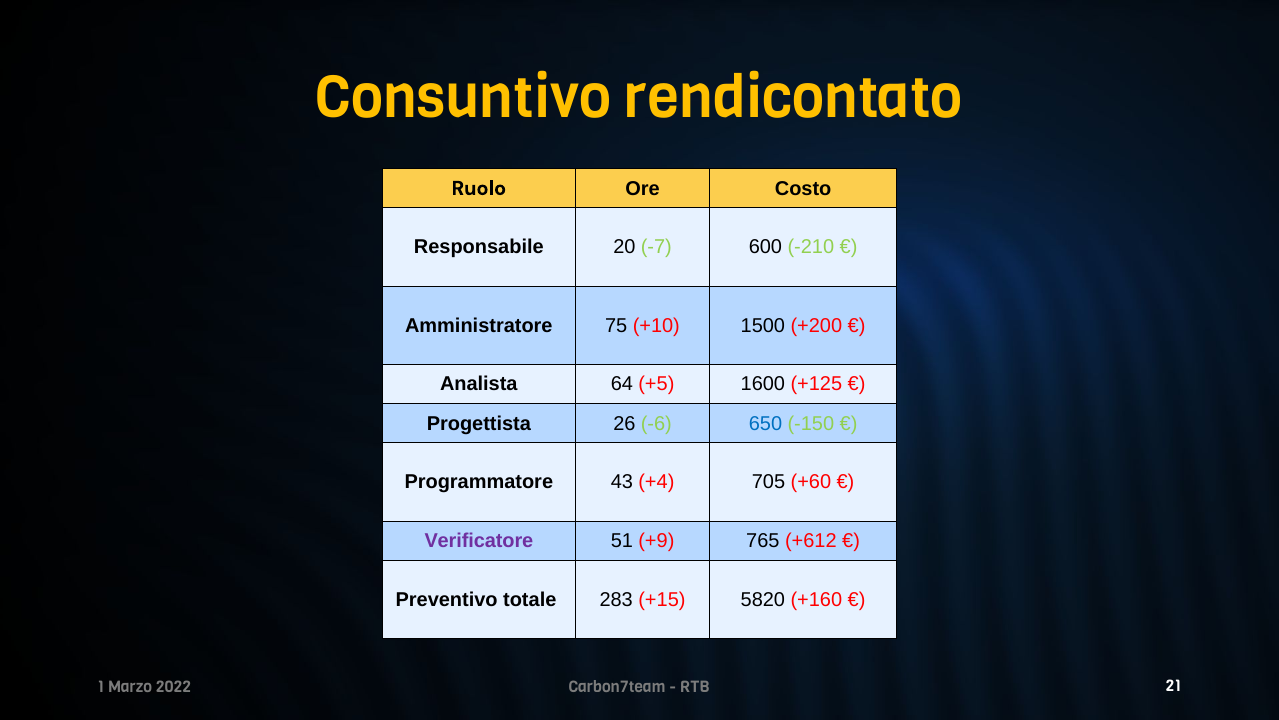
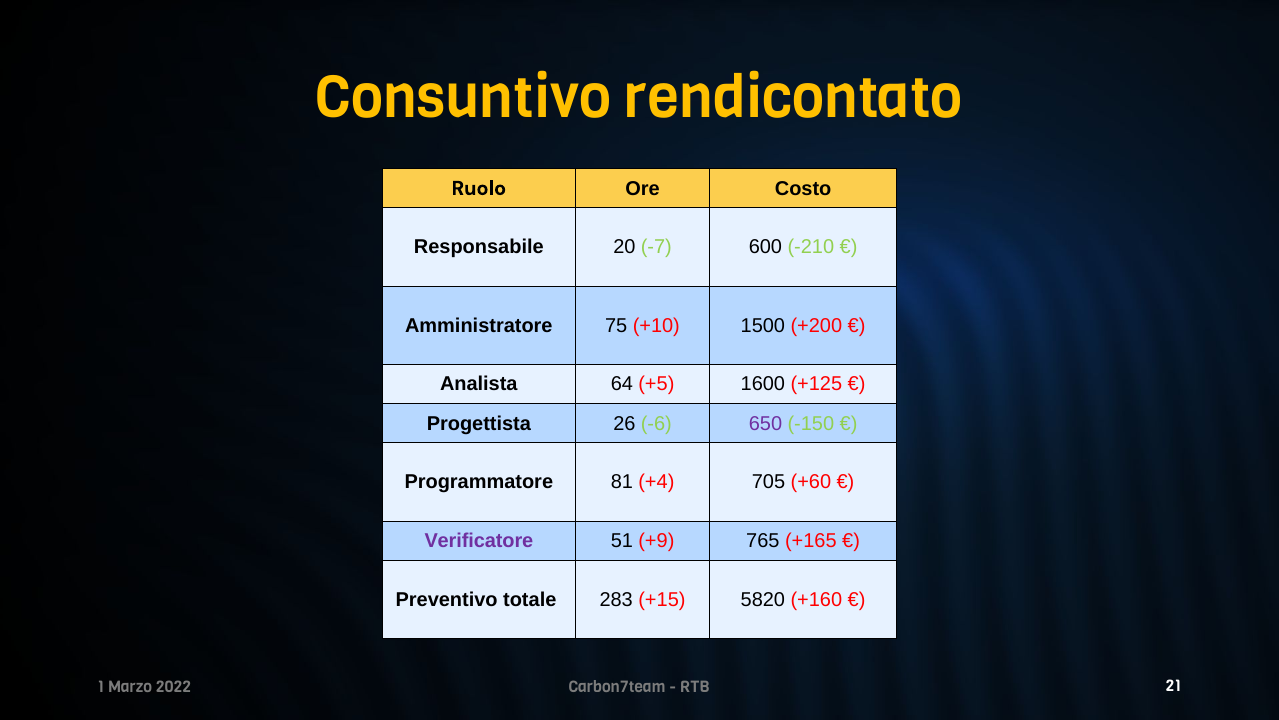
650 colour: blue -> purple
43: 43 -> 81
+612: +612 -> +165
